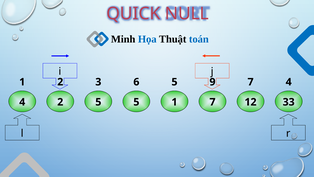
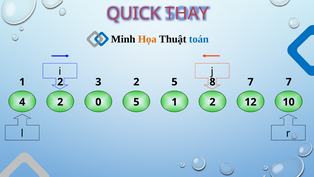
NULL: NULL -> THAY
Họa colour: blue -> orange
3 6: 6 -> 2
9: 9 -> 8
7 4: 4 -> 7
2 5: 5 -> 0
1 7: 7 -> 2
33: 33 -> 10
